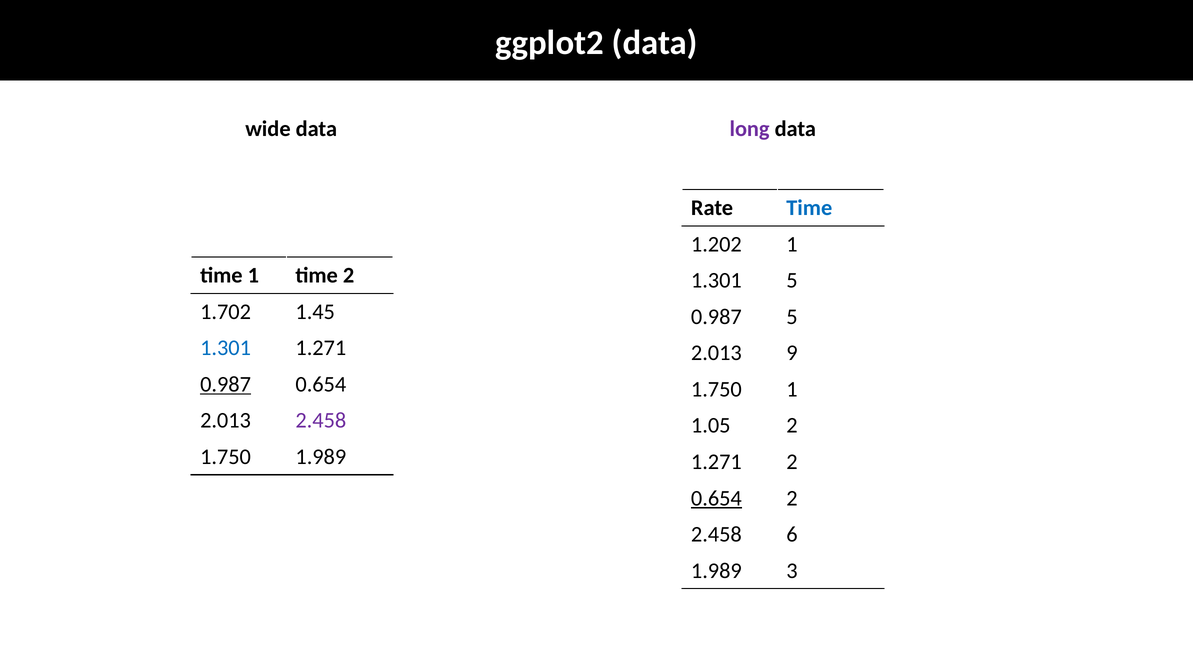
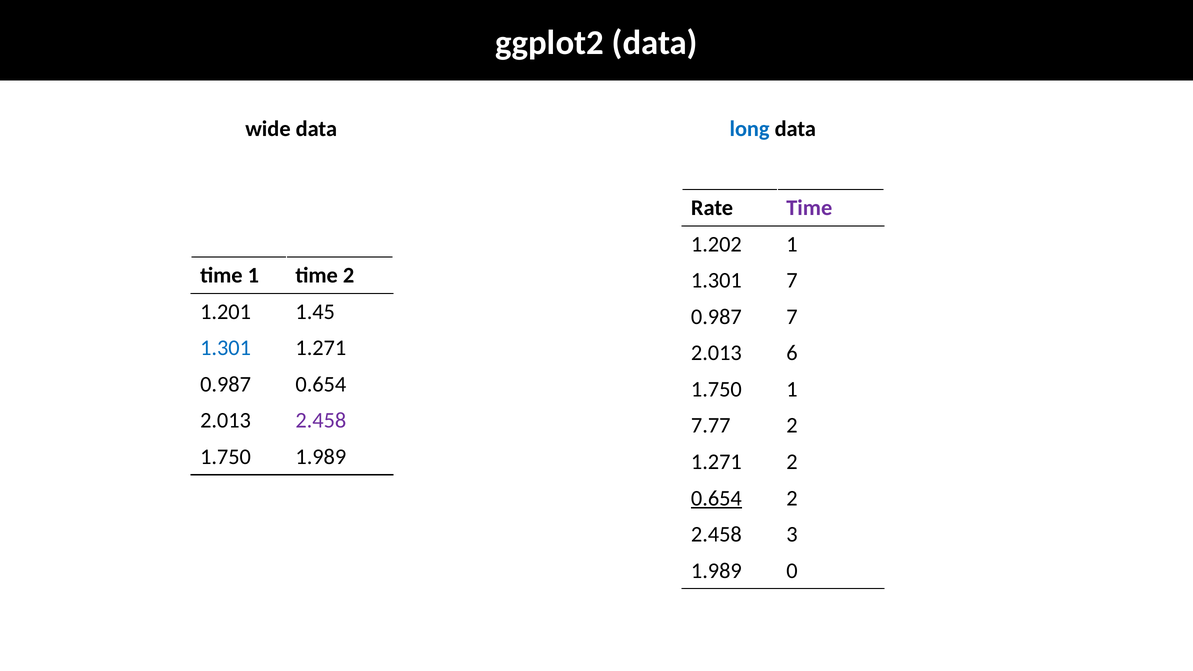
long colour: purple -> blue
Time at (809, 208) colour: blue -> purple
1.301 5: 5 -> 7
1.702: 1.702 -> 1.201
0.987 5: 5 -> 7
9: 9 -> 6
0.987 at (226, 384) underline: present -> none
1.05: 1.05 -> 7.77
6: 6 -> 3
3: 3 -> 0
